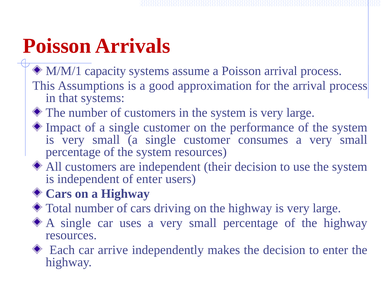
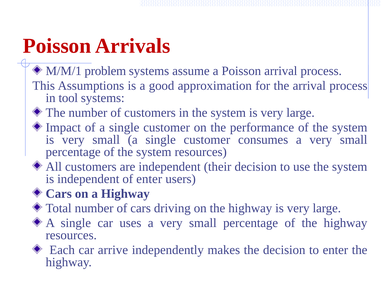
capacity: capacity -> problem
that: that -> tool
